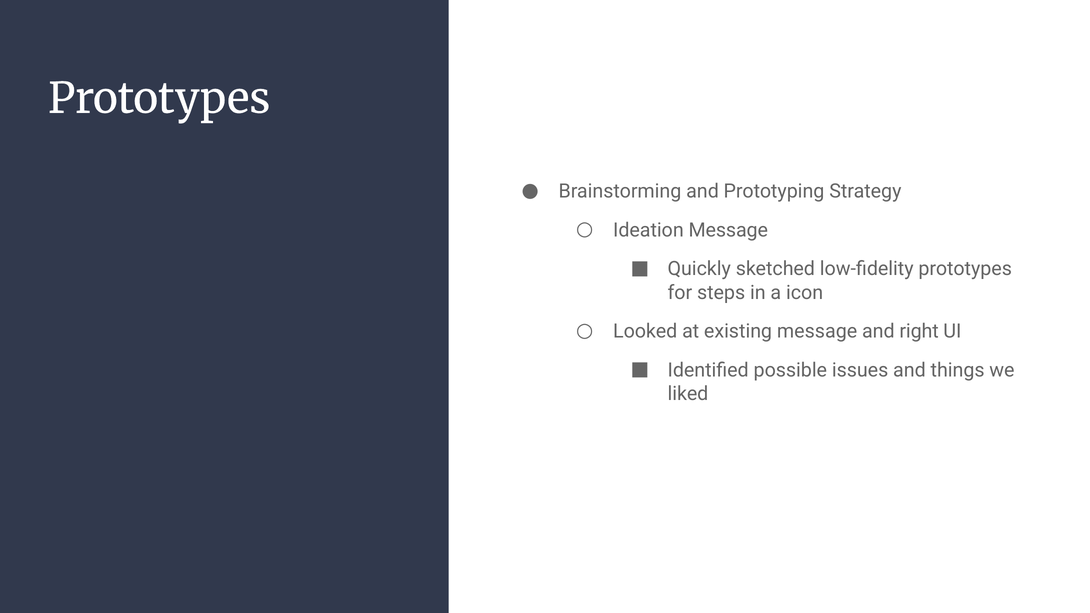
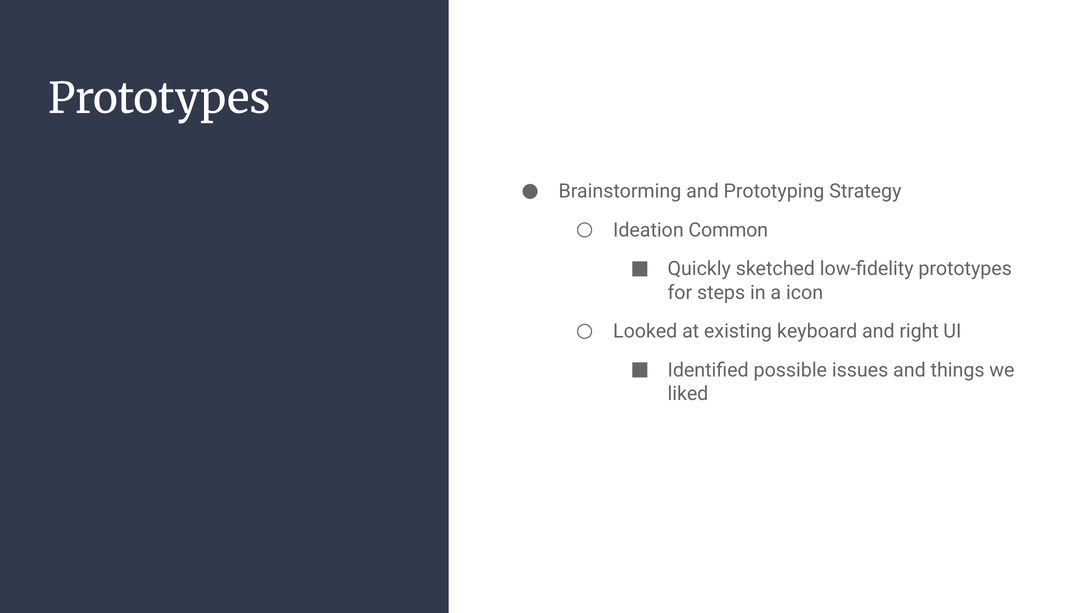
Ideation Message: Message -> Common
existing message: message -> keyboard
